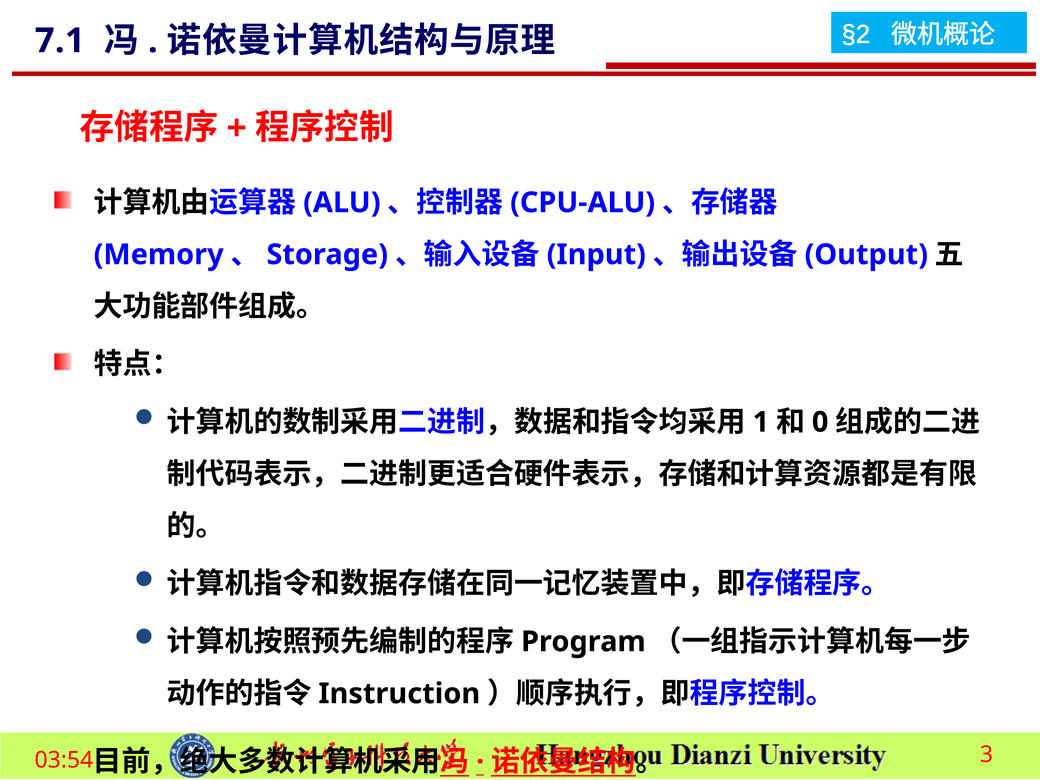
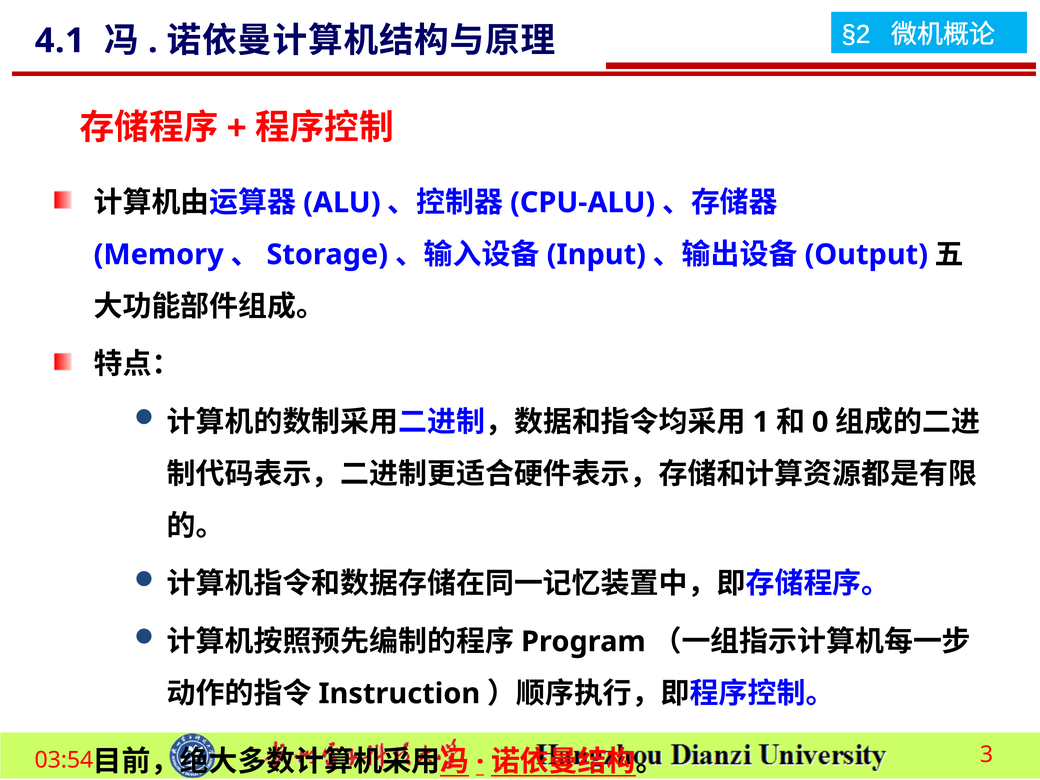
7.1: 7.1 -> 4.1
